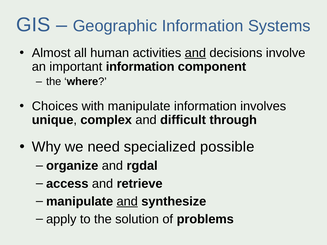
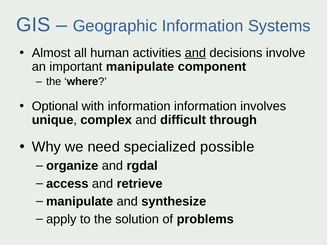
important information: information -> manipulate
Choices: Choices -> Optional
with manipulate: manipulate -> information
and at (127, 202) underline: present -> none
